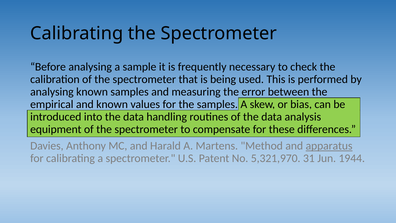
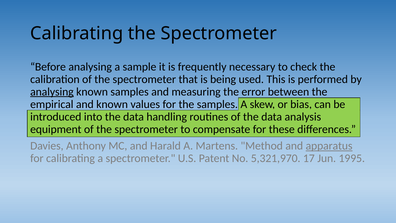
analysing at (52, 92) underline: none -> present
31: 31 -> 17
1944: 1944 -> 1995
